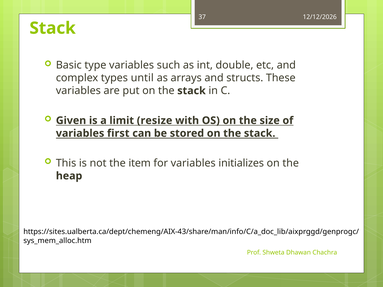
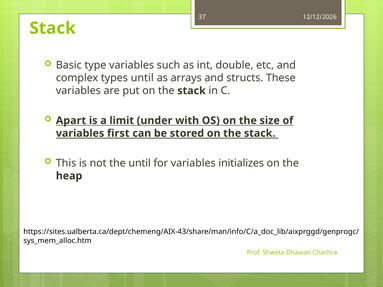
Given: Given -> Apart
resize: resize -> under
the item: item -> until
